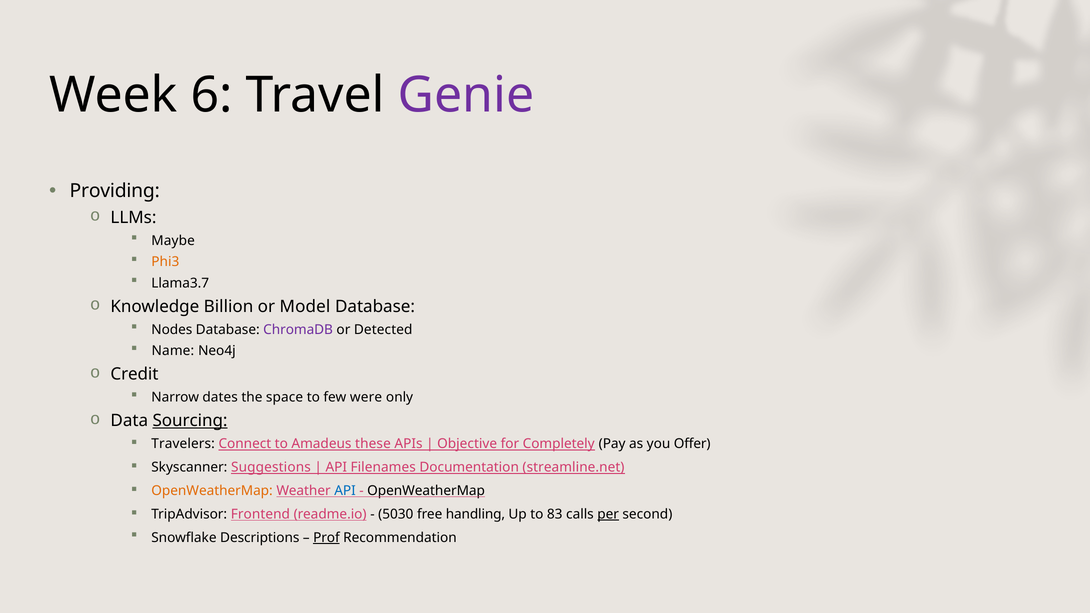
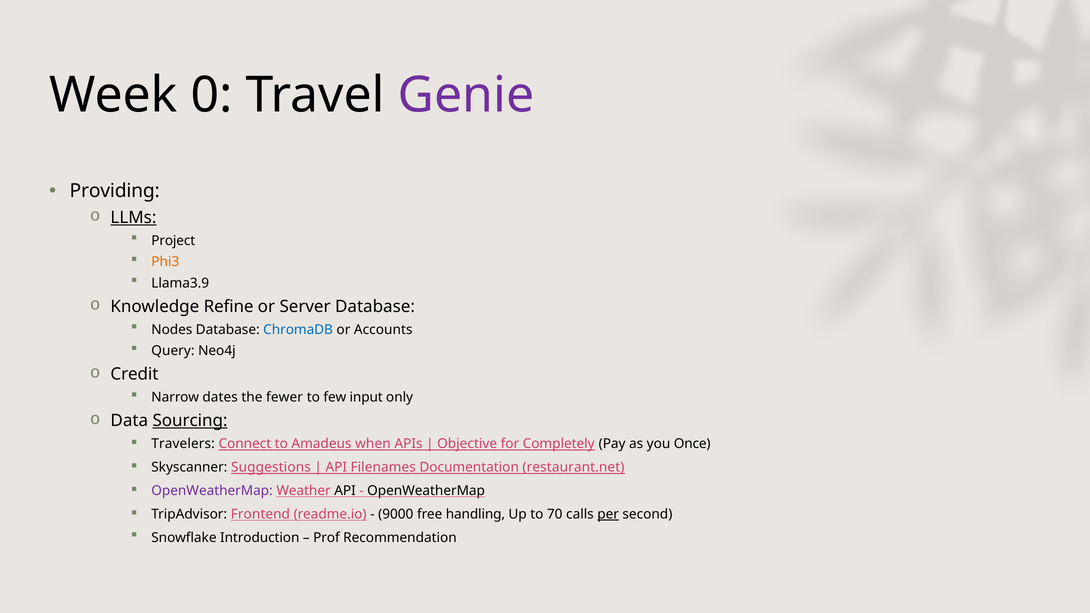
6: 6 -> 0
LLMs underline: none -> present
Maybe: Maybe -> Project
Llama3.7: Llama3.7 -> Llama3.9
Billion: Billion -> Refine
Model: Model -> Server
ChromaDB colour: purple -> blue
Detected: Detected -> Accounts
Name: Name -> Query
space: space -> fewer
were: were -> input
these: these -> when
Offer: Offer -> Once
streamline.net: streamline.net -> restaurant.net
OpenWeatherMap at (212, 491) colour: orange -> purple
API at (345, 491) colour: blue -> black
5030: 5030 -> 9000
83: 83 -> 70
Descriptions: Descriptions -> Introduction
Prof underline: present -> none
